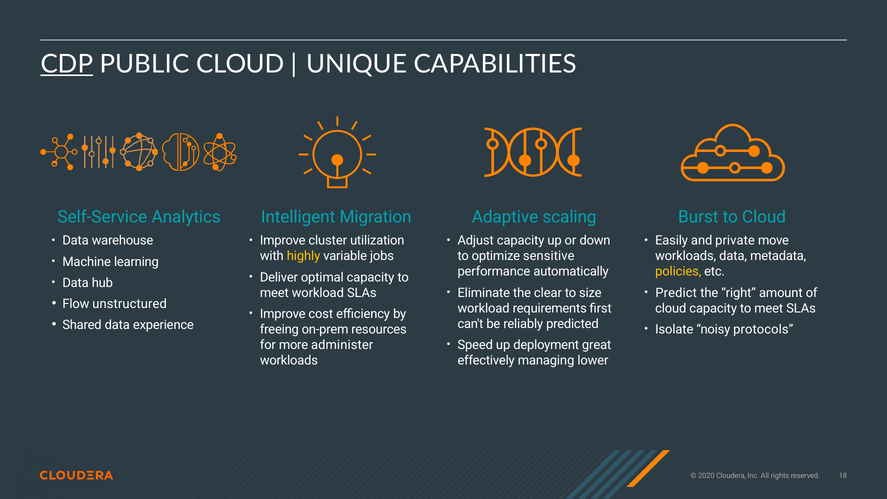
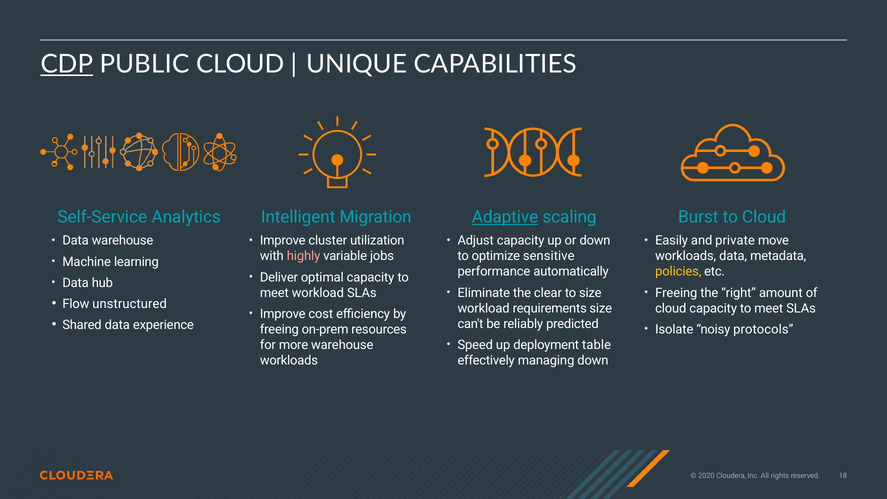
Adaptive underline: none -> present
highly colour: yellow -> pink
Predict at (676, 293): Predict -> Freeing
requirements ﬁrst: ﬁrst -> size
more administer: administer -> warehouse
great: great -> table
managing lower: lower -> down
